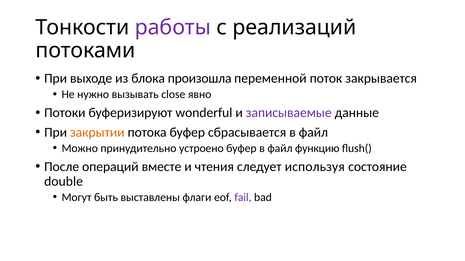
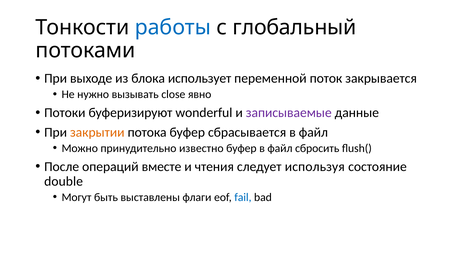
работы colour: purple -> blue
реализаций: реализаций -> глобальный
произошла: произошла -> использует
устроено: устроено -> известно
функцию: функцию -> сбросить
fail colour: purple -> blue
